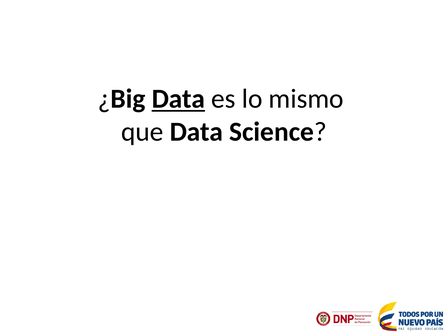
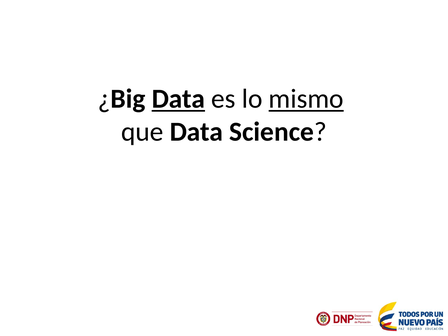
mismo underline: none -> present
